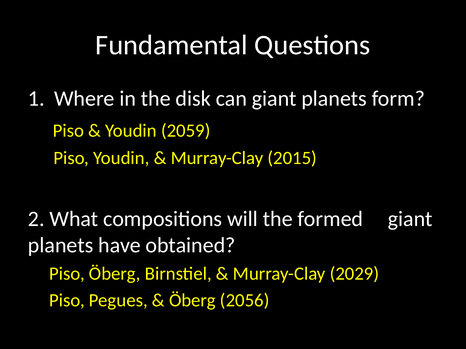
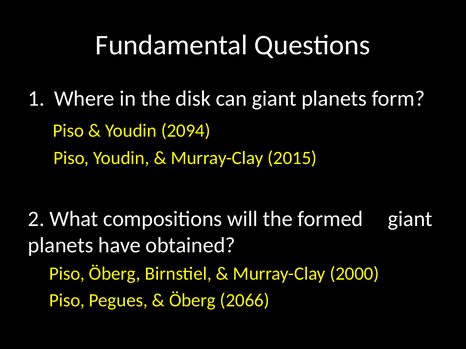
2059: 2059 -> 2094
2029: 2029 -> 2000
2056: 2056 -> 2066
